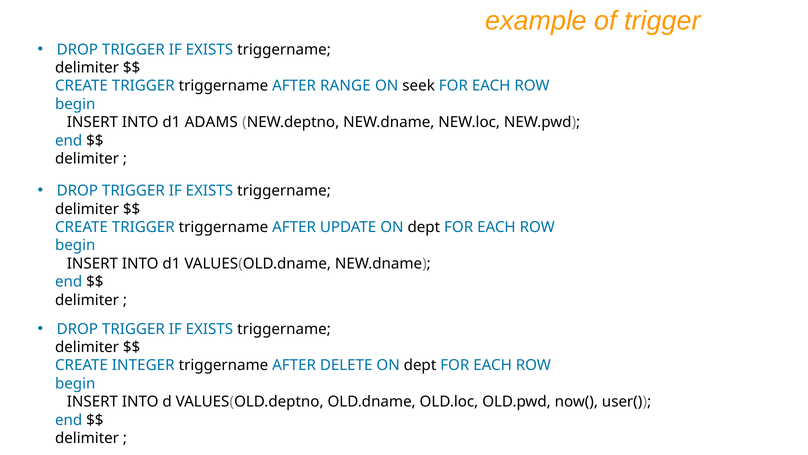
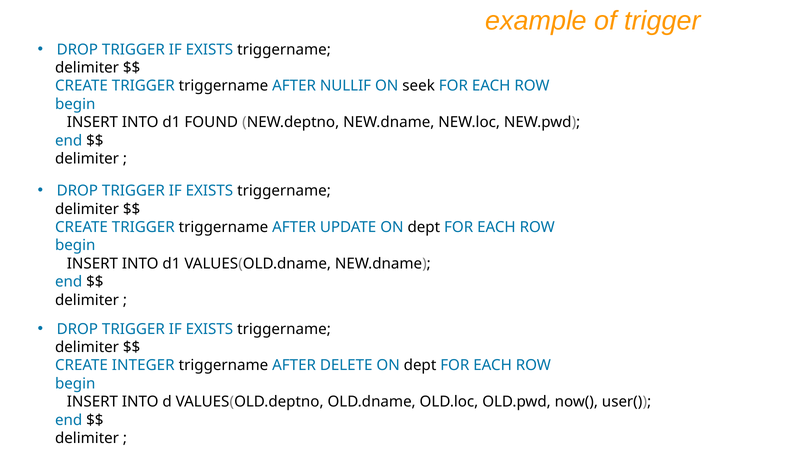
RANGE: RANGE -> NULLIF
ADAMS: ADAMS -> FOUND
